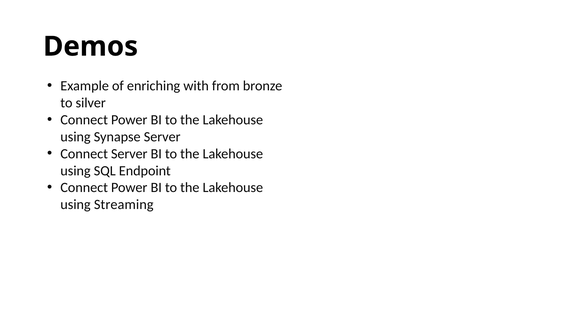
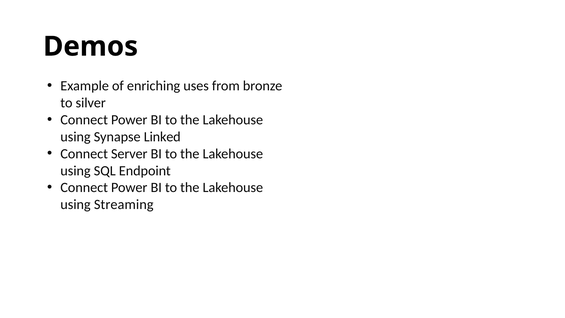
with: with -> uses
Synapse Server: Server -> Linked
